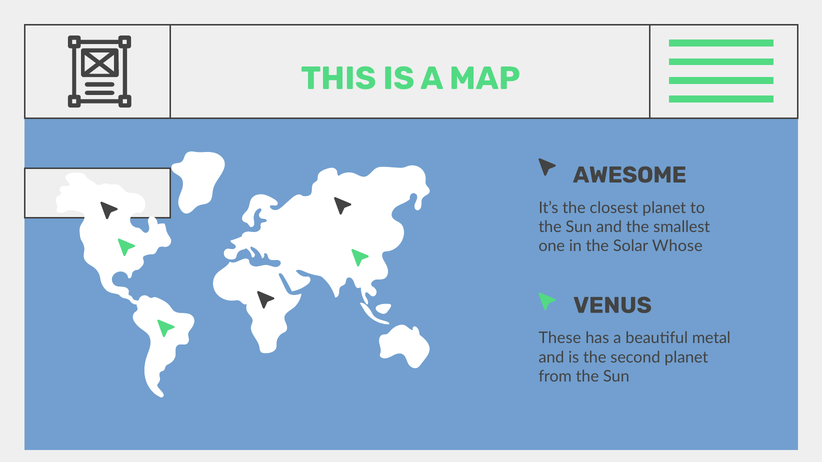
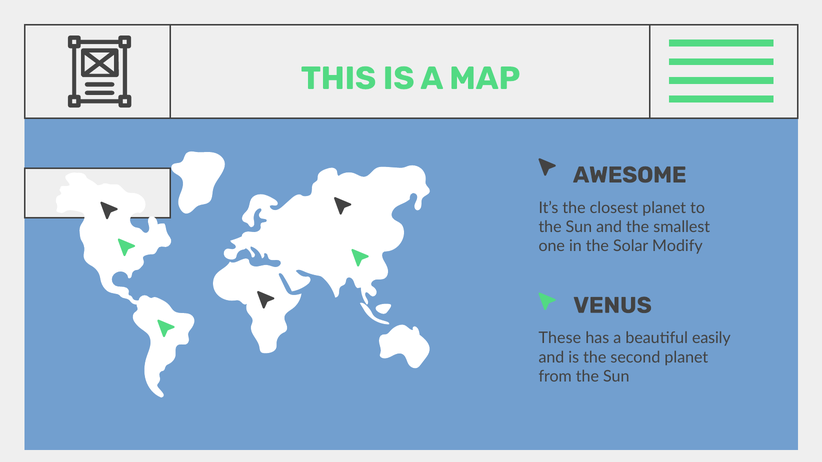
Whose: Whose -> Modify
metal: metal -> easily
